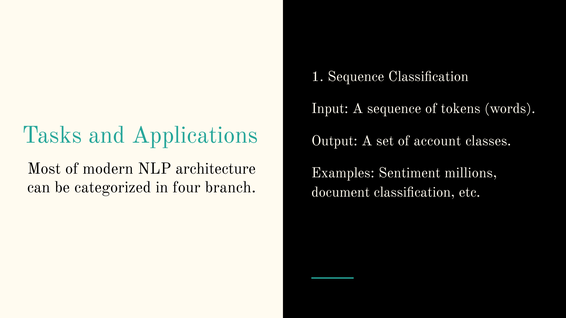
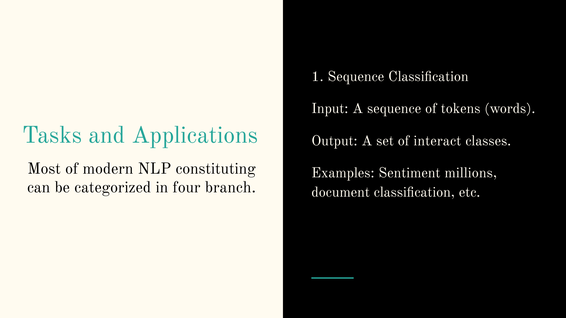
account: account -> interact
architecture: architecture -> constituting
